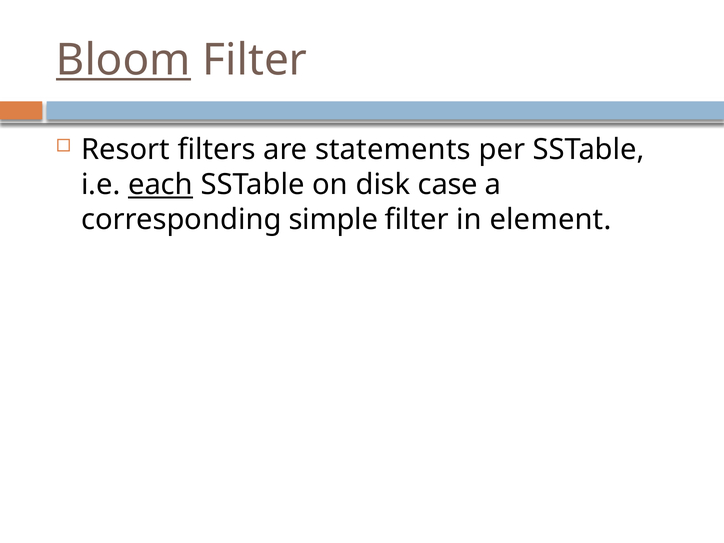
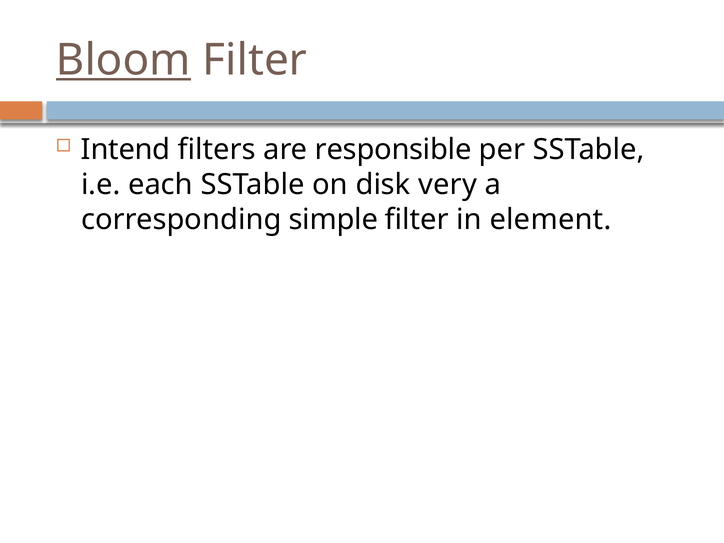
Resort: Resort -> Intend
statements: statements -> responsible
each underline: present -> none
case: case -> very
